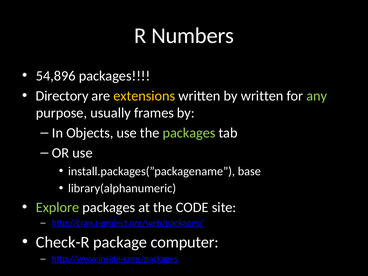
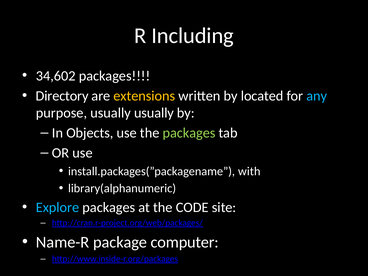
Numbers: Numbers -> Including
54,896: 54,896 -> 34,602
by written: written -> located
any colour: light green -> light blue
usually frames: frames -> usually
base: base -> with
Explore colour: light green -> light blue
Check-R: Check-R -> Name-R
